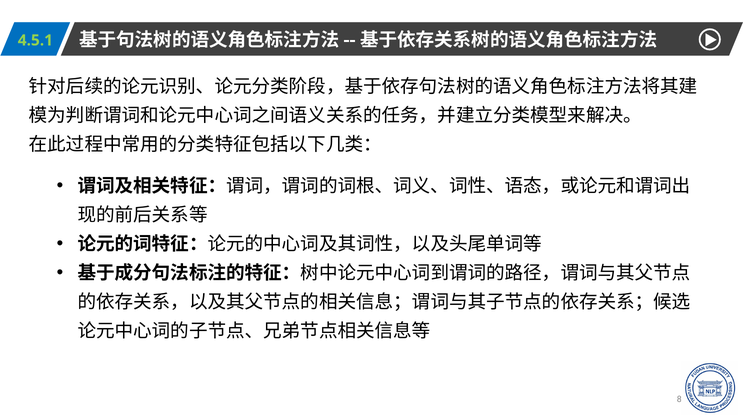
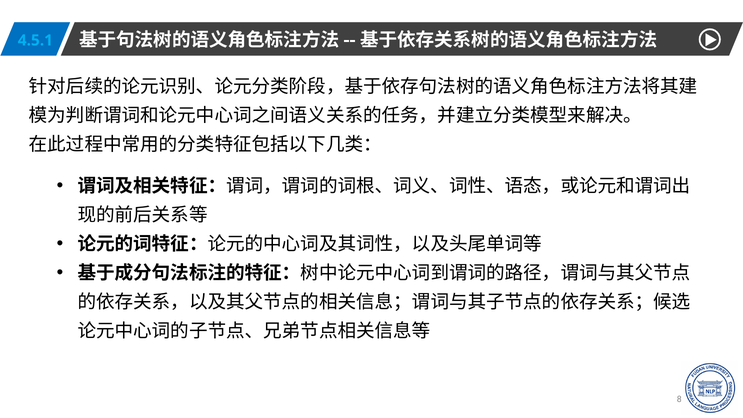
4.5.1 colour: light green -> light blue
